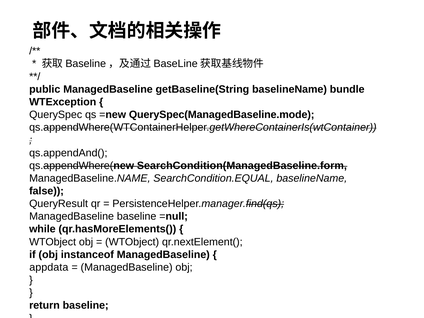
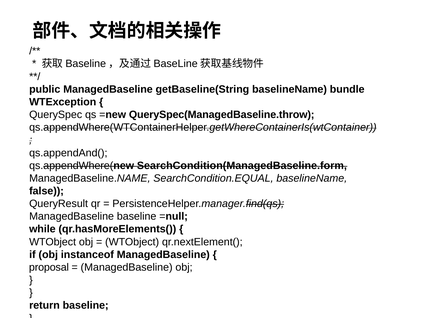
QuerySpec(ManagedBaseline.mode: QuerySpec(ManagedBaseline.mode -> QuerySpec(ManagedBaseline.throw
appdata: appdata -> proposal
